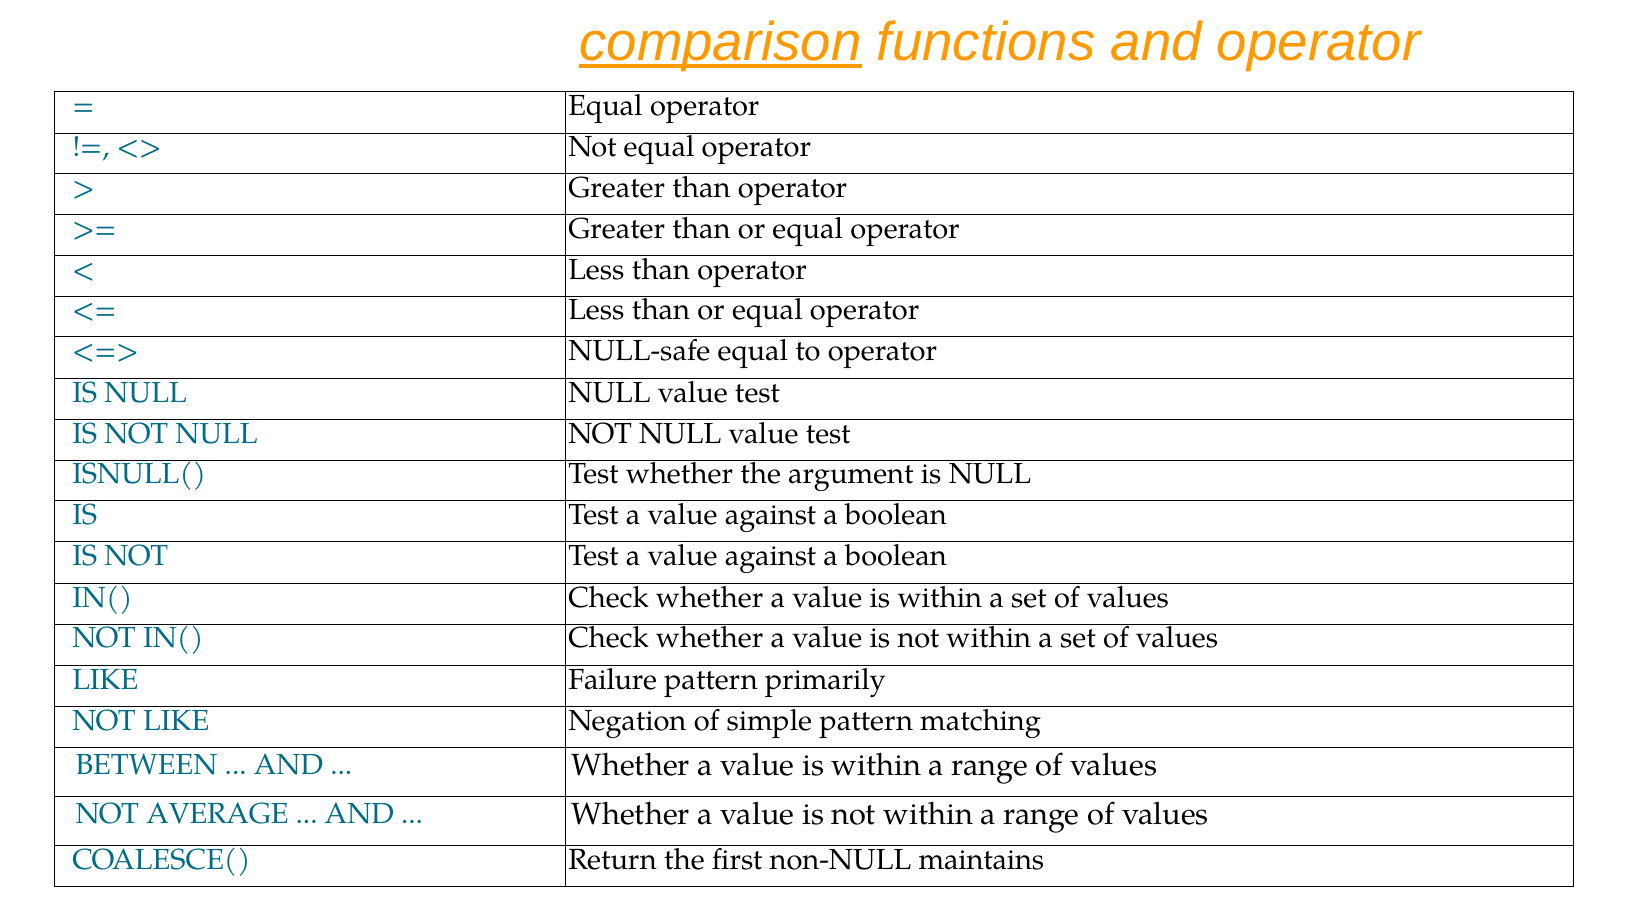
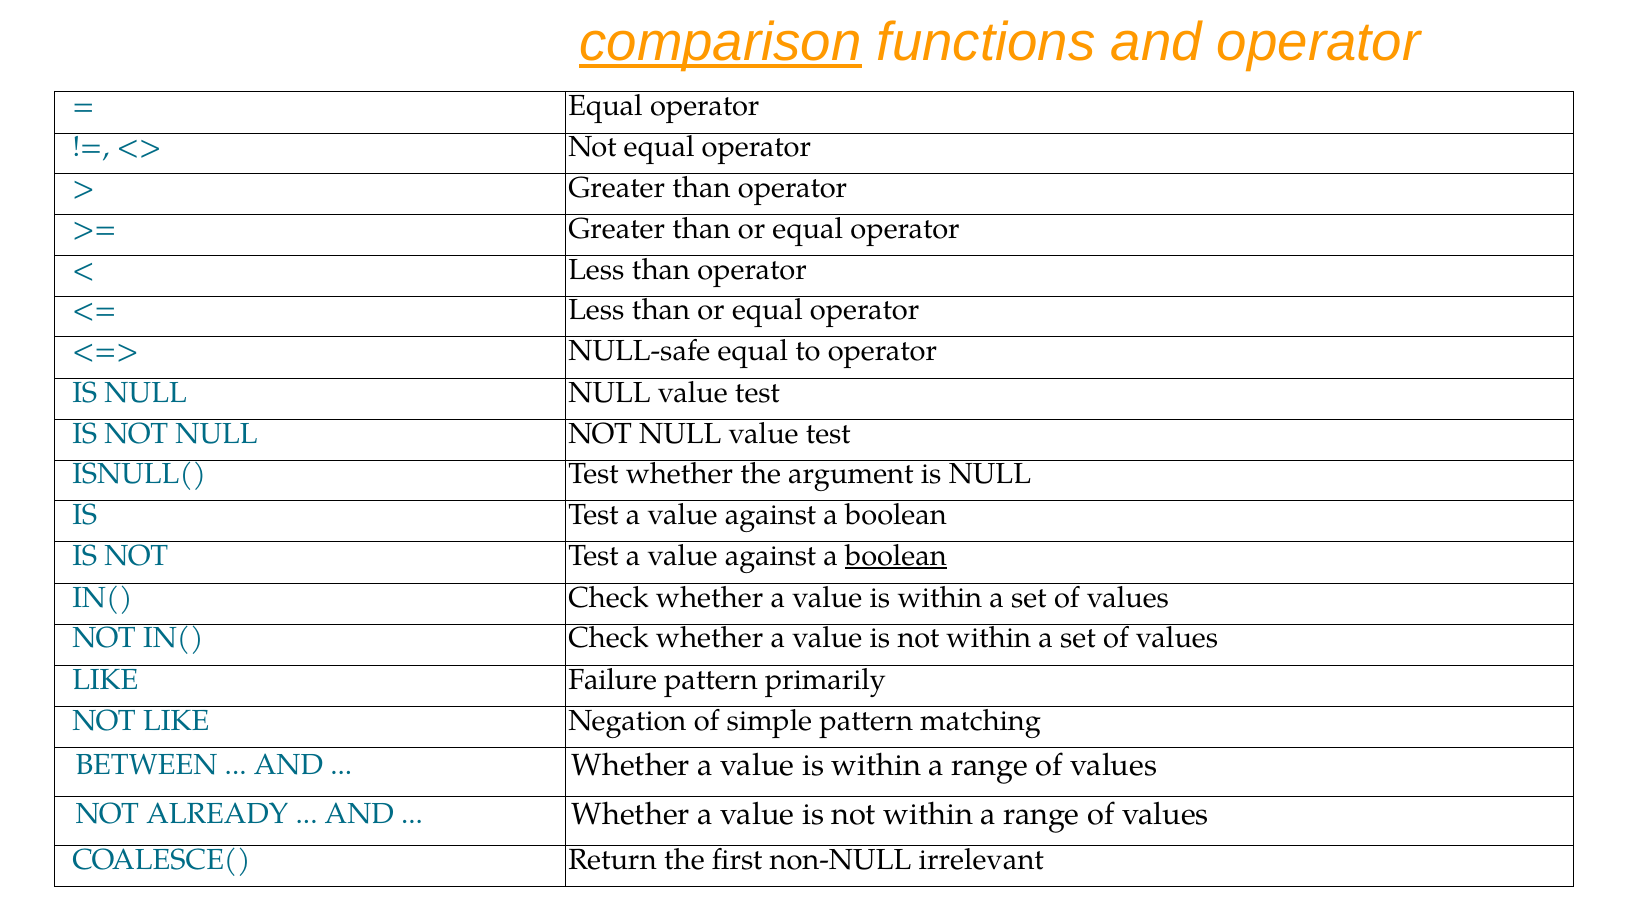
boolean at (896, 556) underline: none -> present
AVERAGE: AVERAGE -> ALREADY
maintains: maintains -> irrelevant
